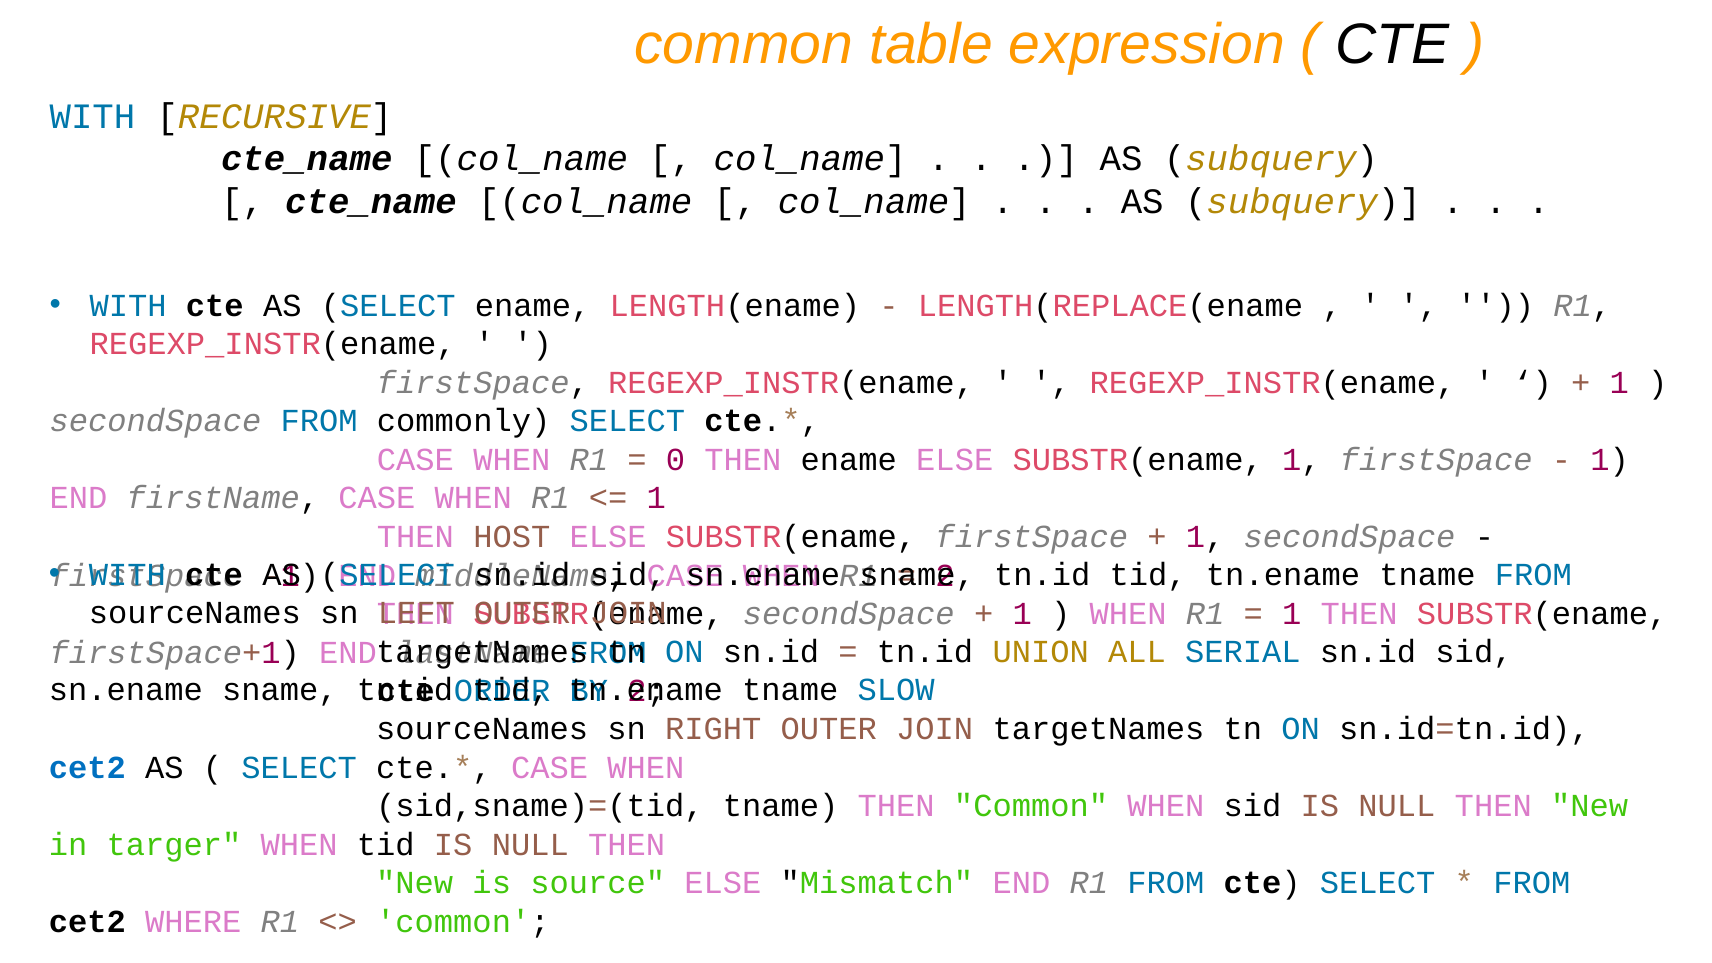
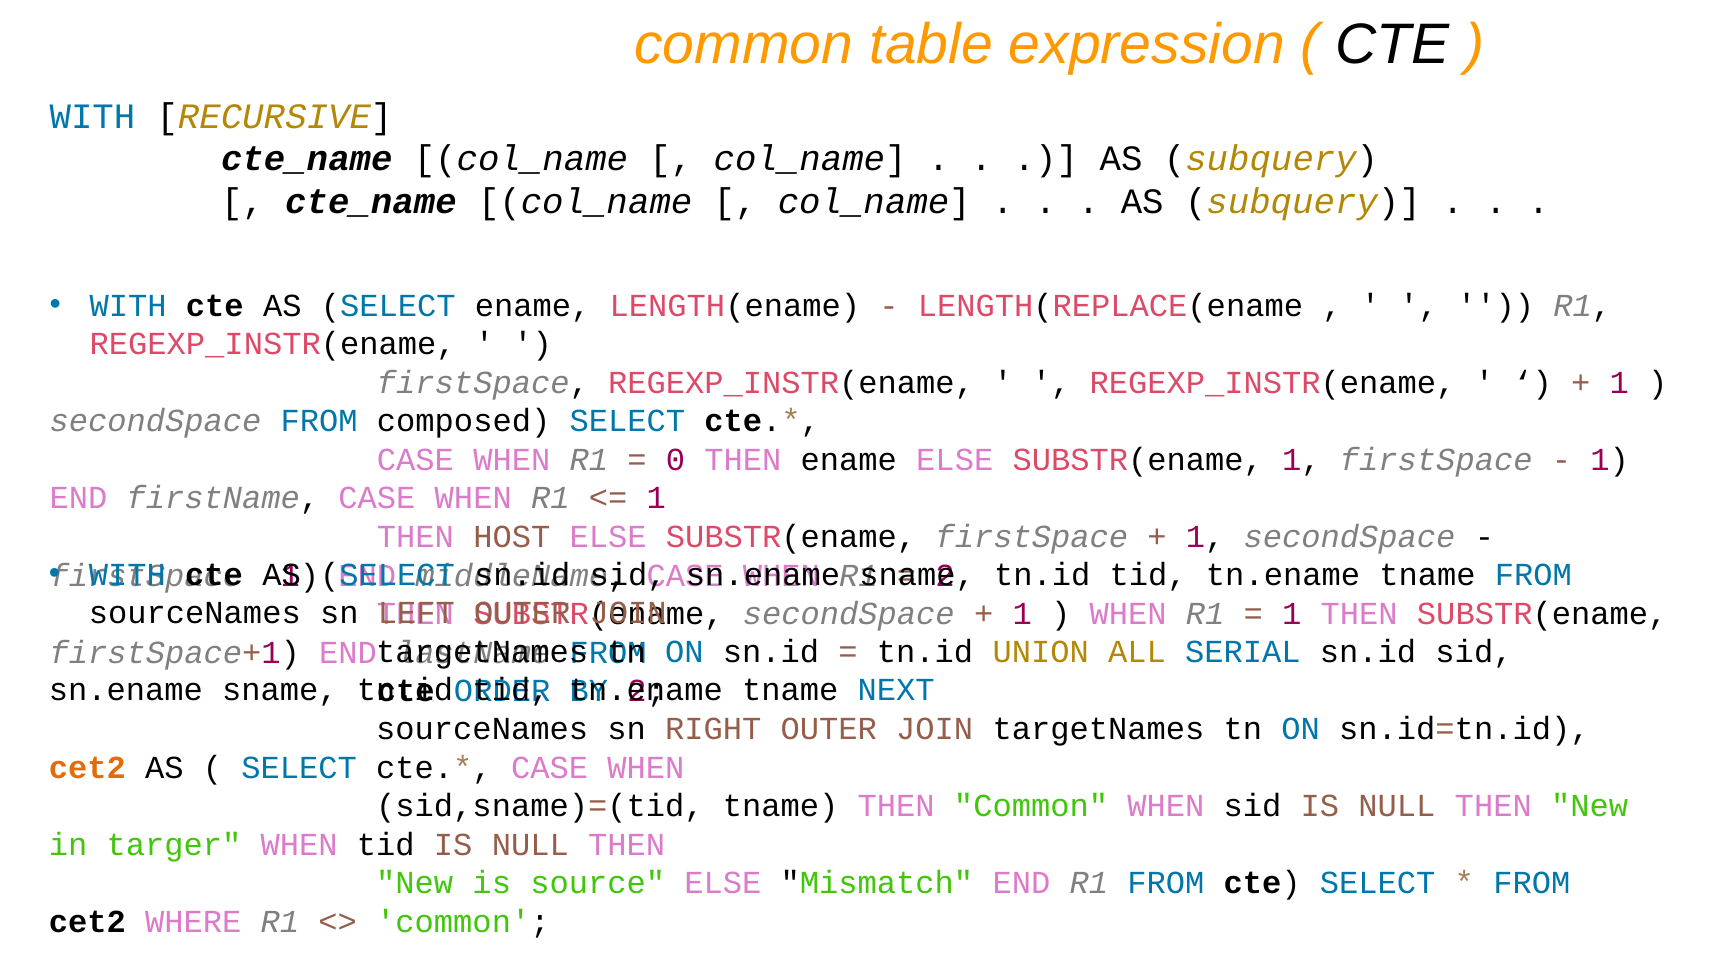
commonly: commonly -> composed
SLOW: SLOW -> NEXT
cet2 at (87, 767) colour: blue -> orange
